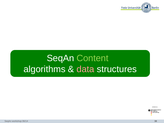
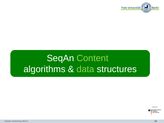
data colour: pink -> light green
